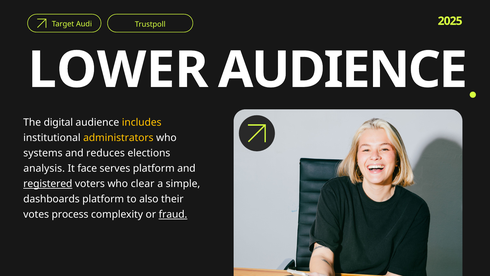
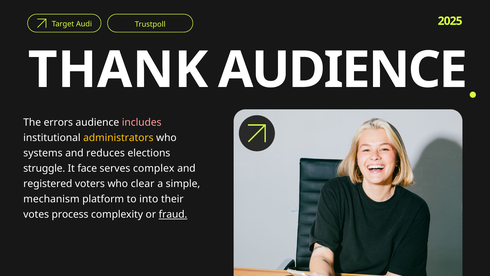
LOWER: LOWER -> THANK
digital: digital -> errors
includes colour: yellow -> pink
analysis: analysis -> struggle
serves platform: platform -> complex
registered underline: present -> none
dashboards: dashboards -> mechanism
also: also -> into
